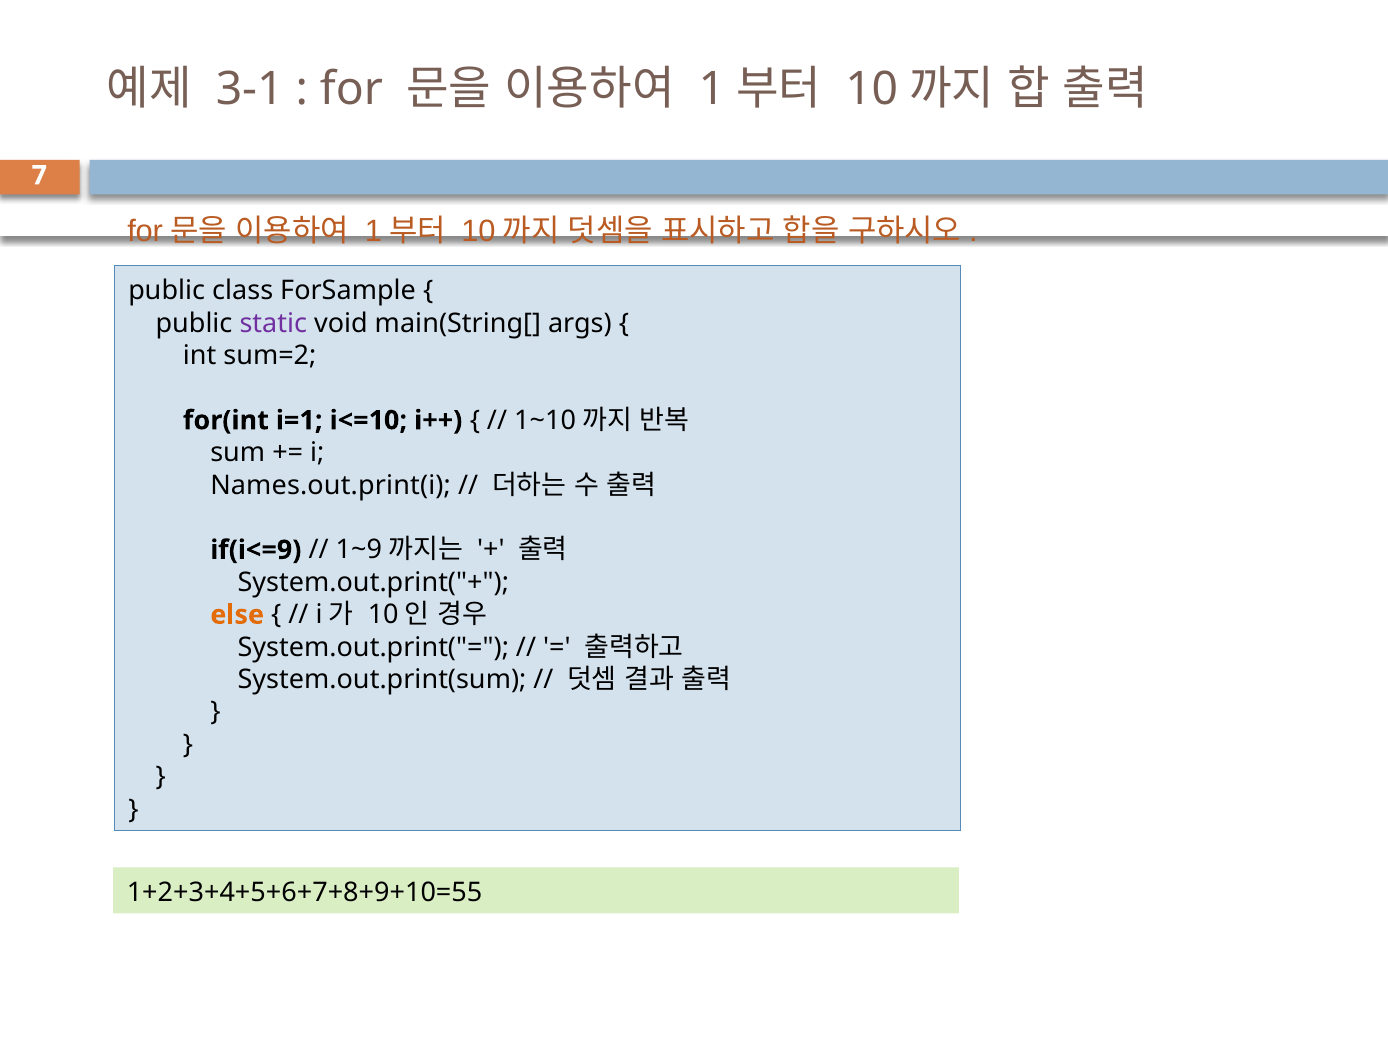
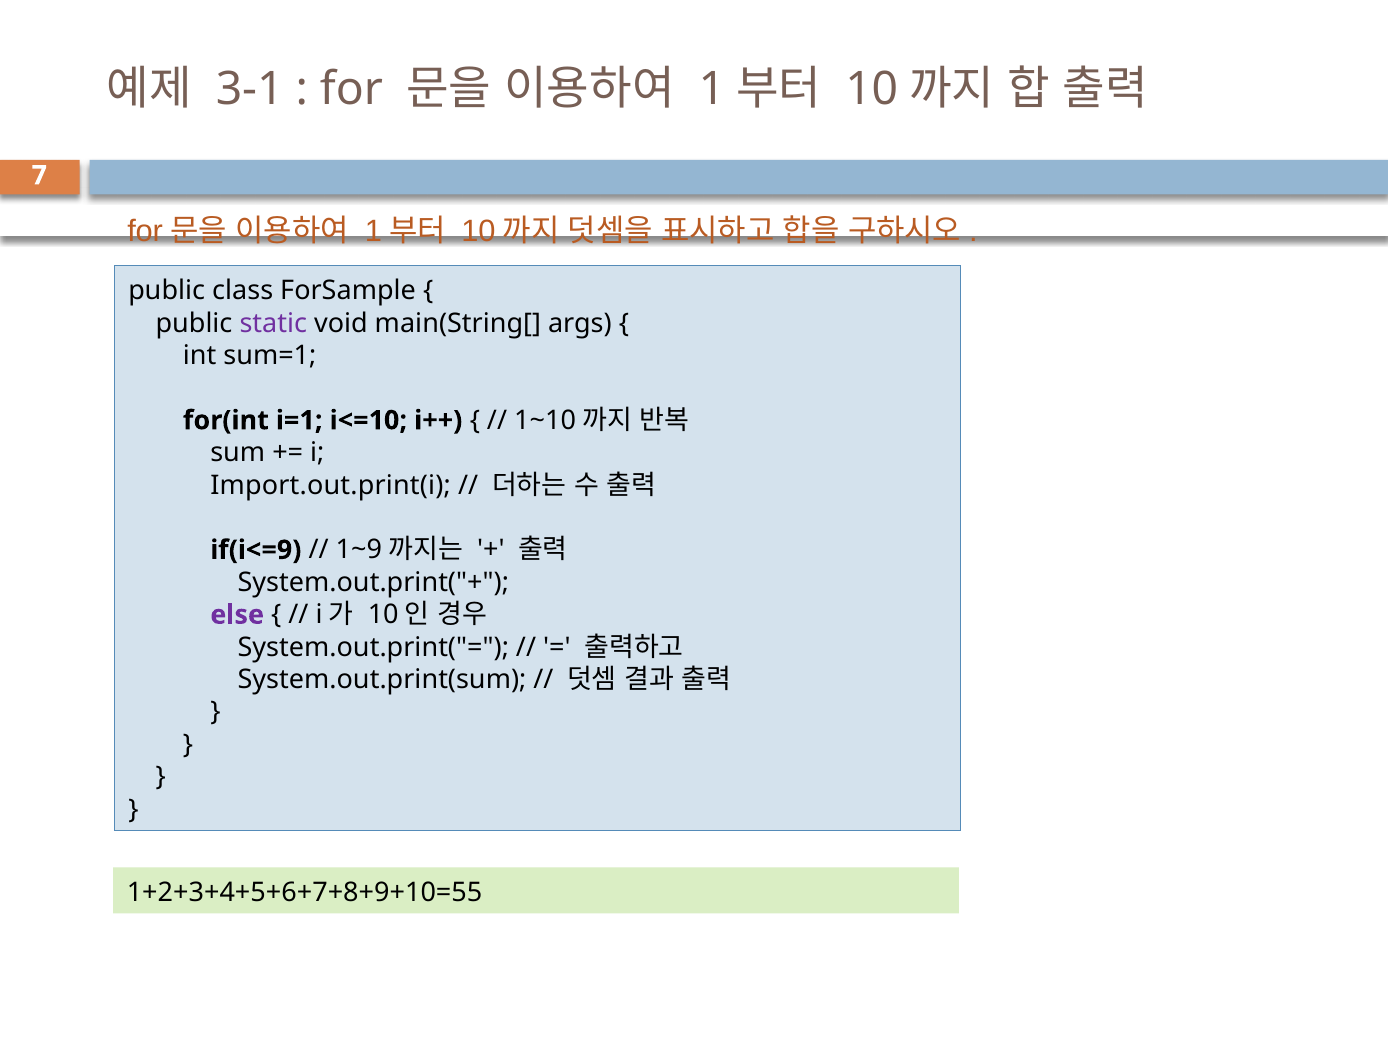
sum=2: sum=2 -> sum=1
Names.out.print(i: Names.out.print(i -> Import.out.print(i
else colour: orange -> purple
